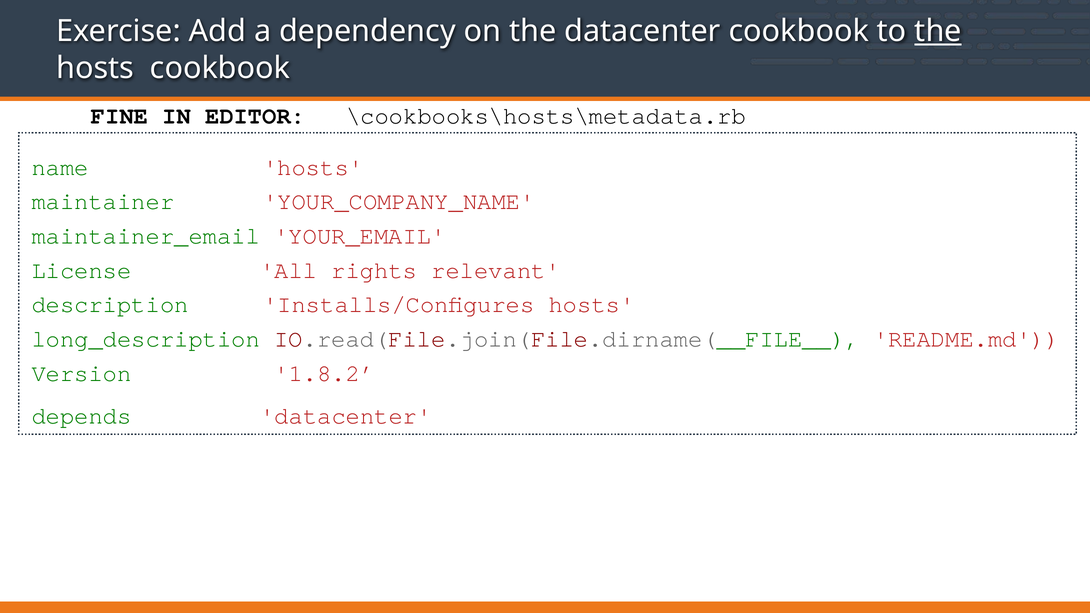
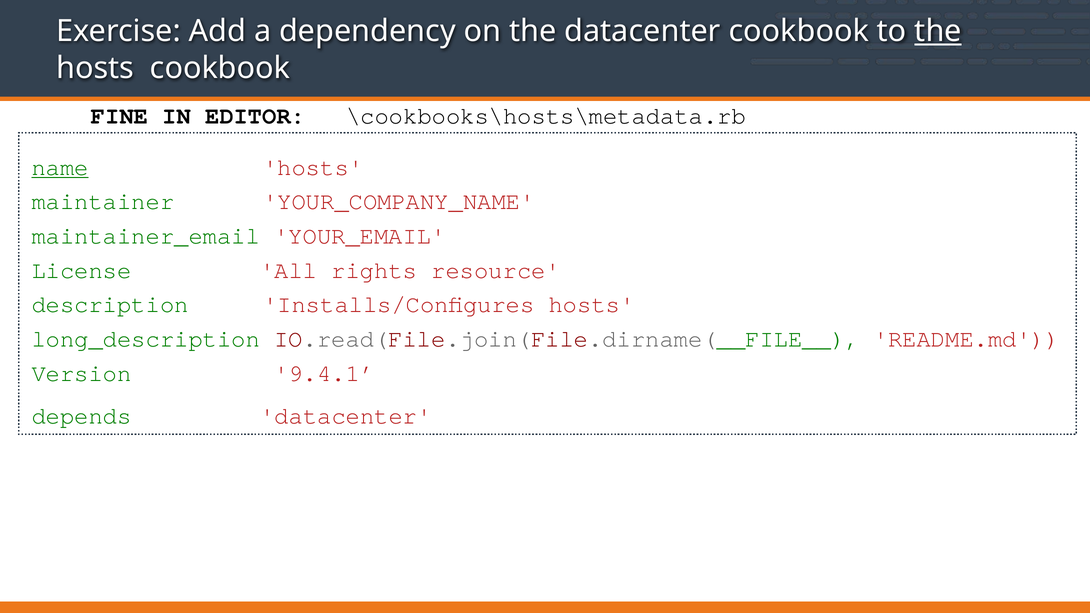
name underline: none -> present
relevant: relevant -> resource
1.8.2: 1.8.2 -> 9.4.1
